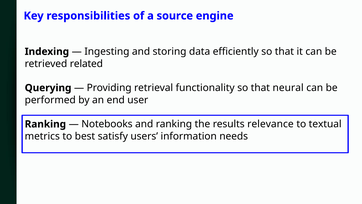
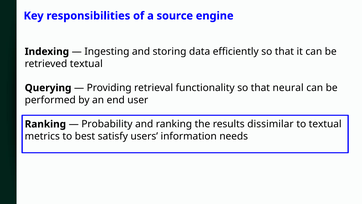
retrieved related: related -> textual
Notebooks: Notebooks -> Probability
relevance: relevance -> dissimilar
